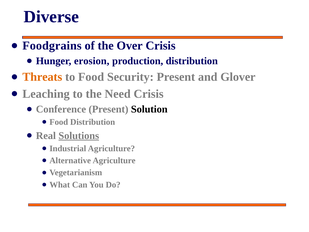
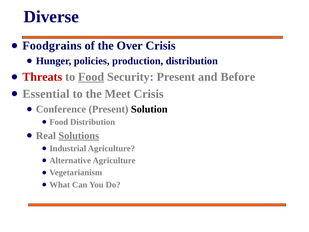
erosion: erosion -> policies
Threats colour: orange -> red
Food at (91, 77) underline: none -> present
Glover: Glover -> Before
Leaching: Leaching -> Essential
Need: Need -> Meet
